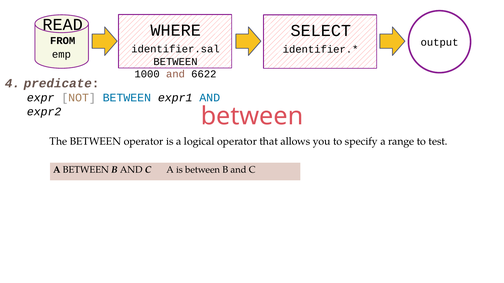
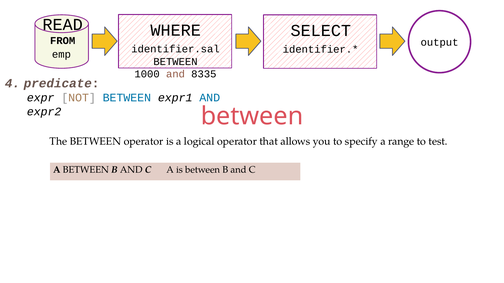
6622: 6622 -> 8335
